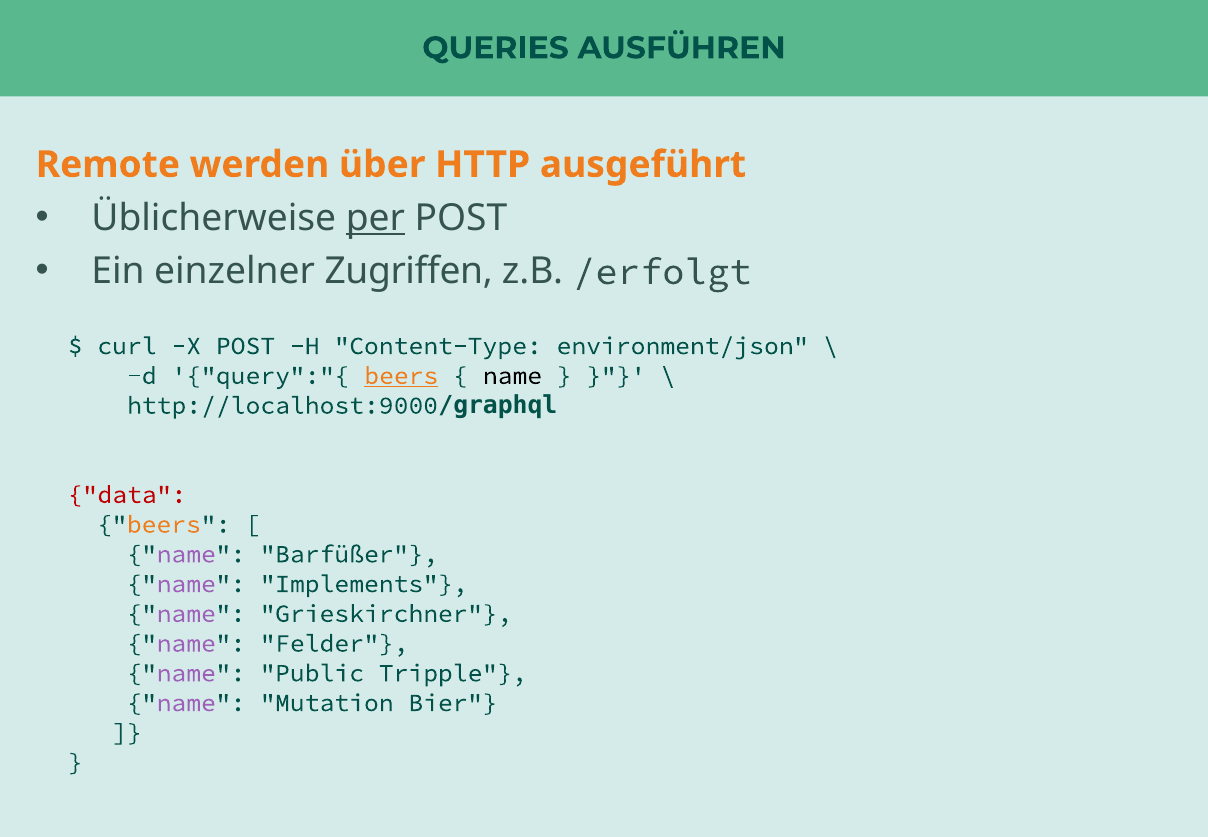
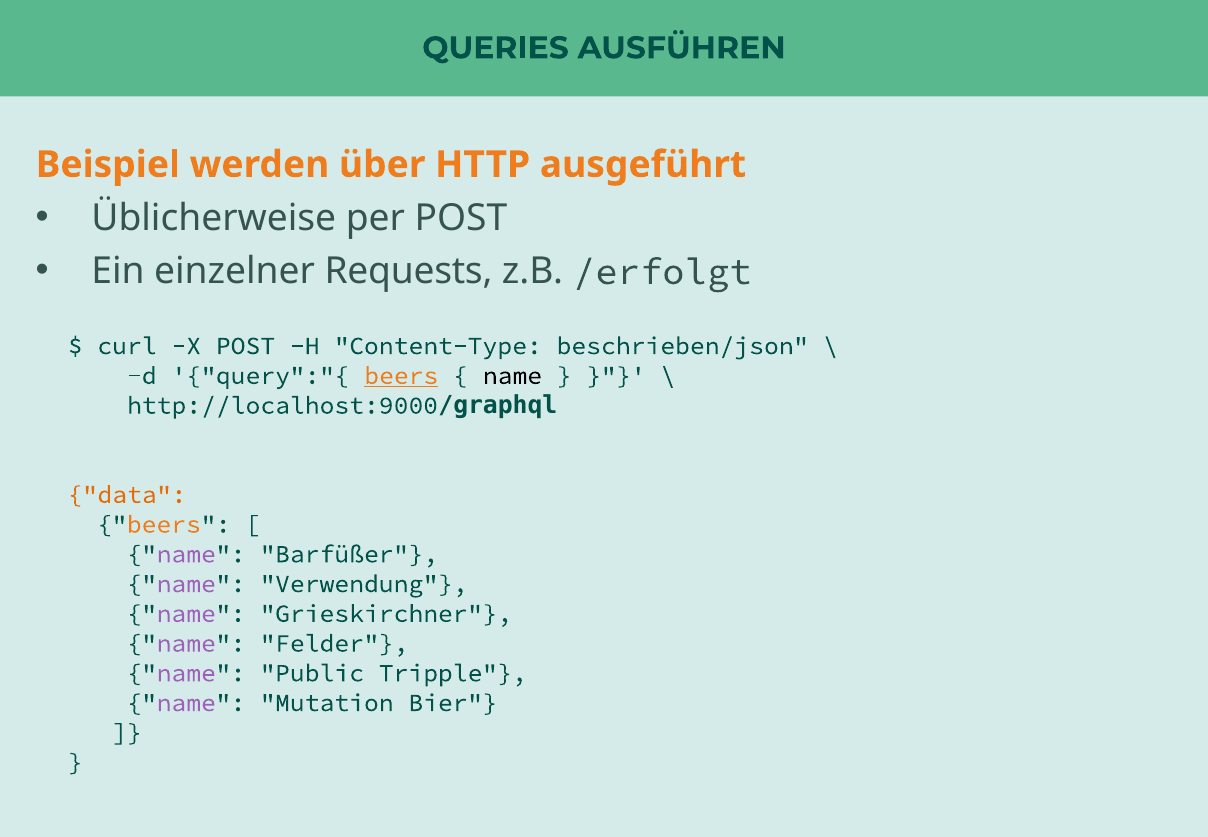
Remote: Remote -> Beispiel
per underline: present -> none
Zugriffen: Zugriffen -> Requests
environment/json: environment/json -> beschrieben/json
data colour: red -> orange
Implements: Implements -> Verwendung
